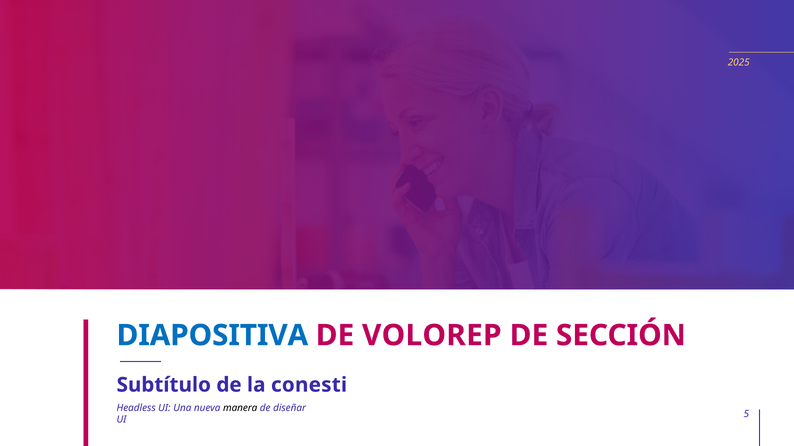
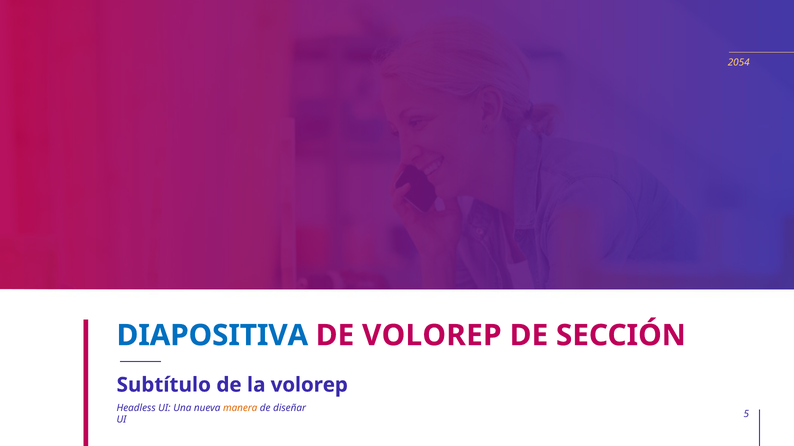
2025: 2025 -> 2054
la conesti: conesti -> volorep
manera colour: black -> orange
